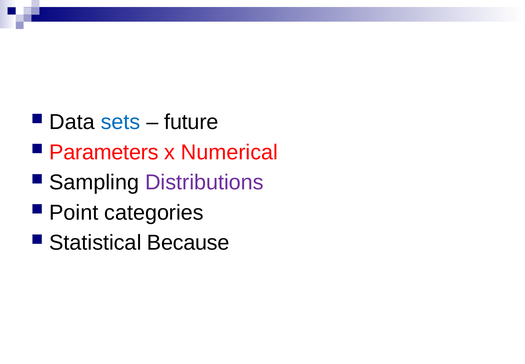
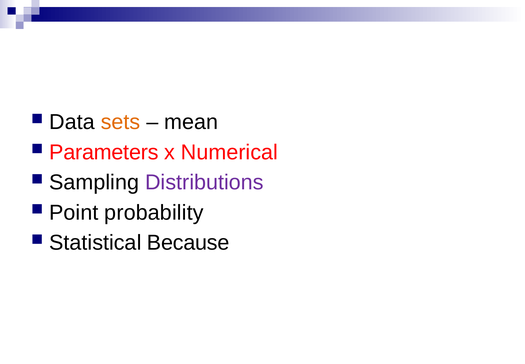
sets colour: blue -> orange
future: future -> mean
categories: categories -> probability
